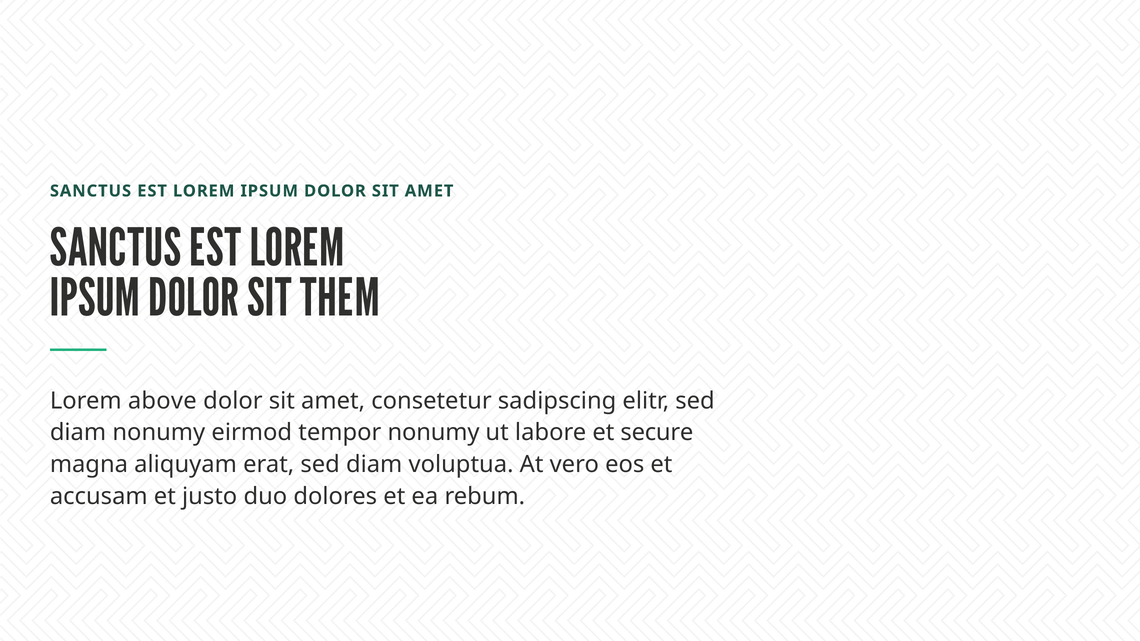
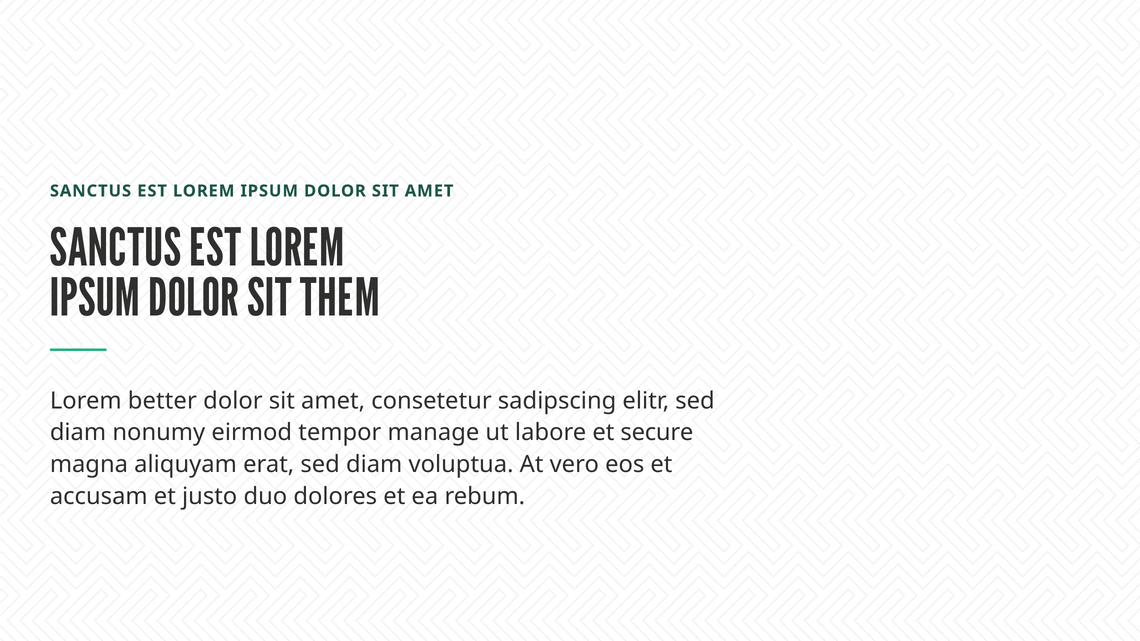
above: above -> better
tempor nonumy: nonumy -> manage
